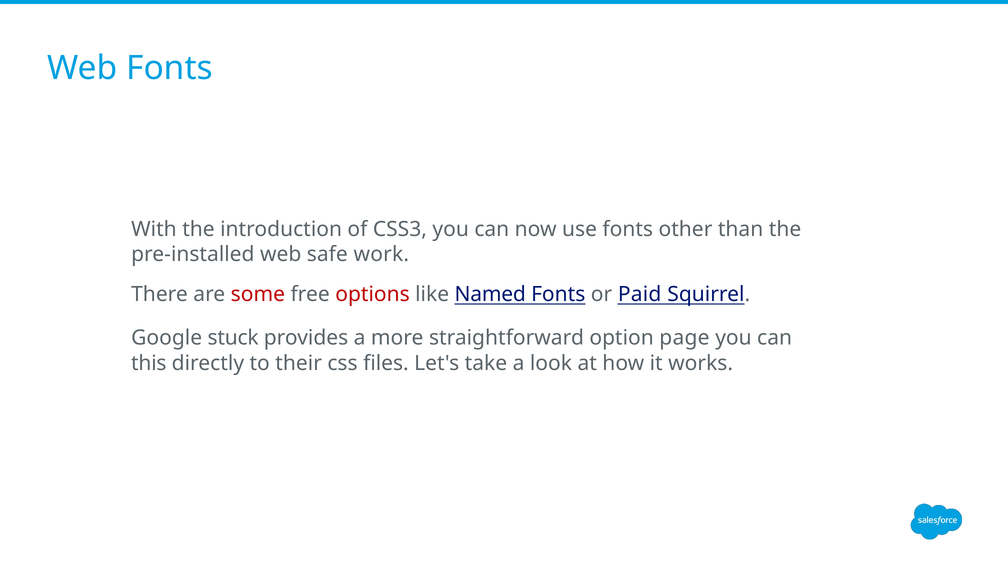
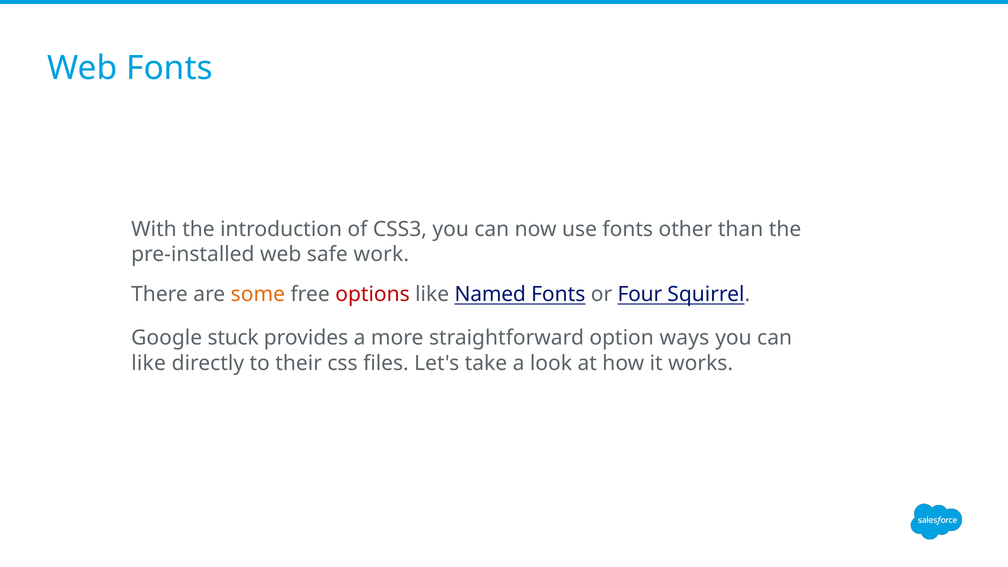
some colour: red -> orange
Paid: Paid -> Four
page: page -> ways
this at (149, 363): this -> like
